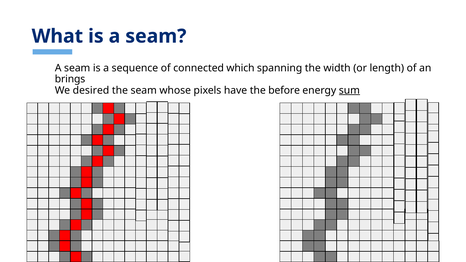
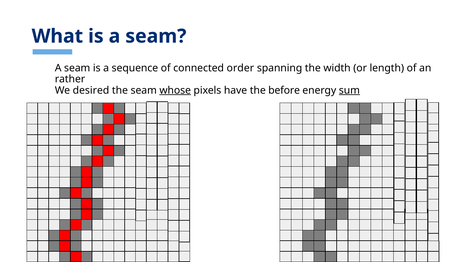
which: which -> order
brings: brings -> rather
whose underline: none -> present
